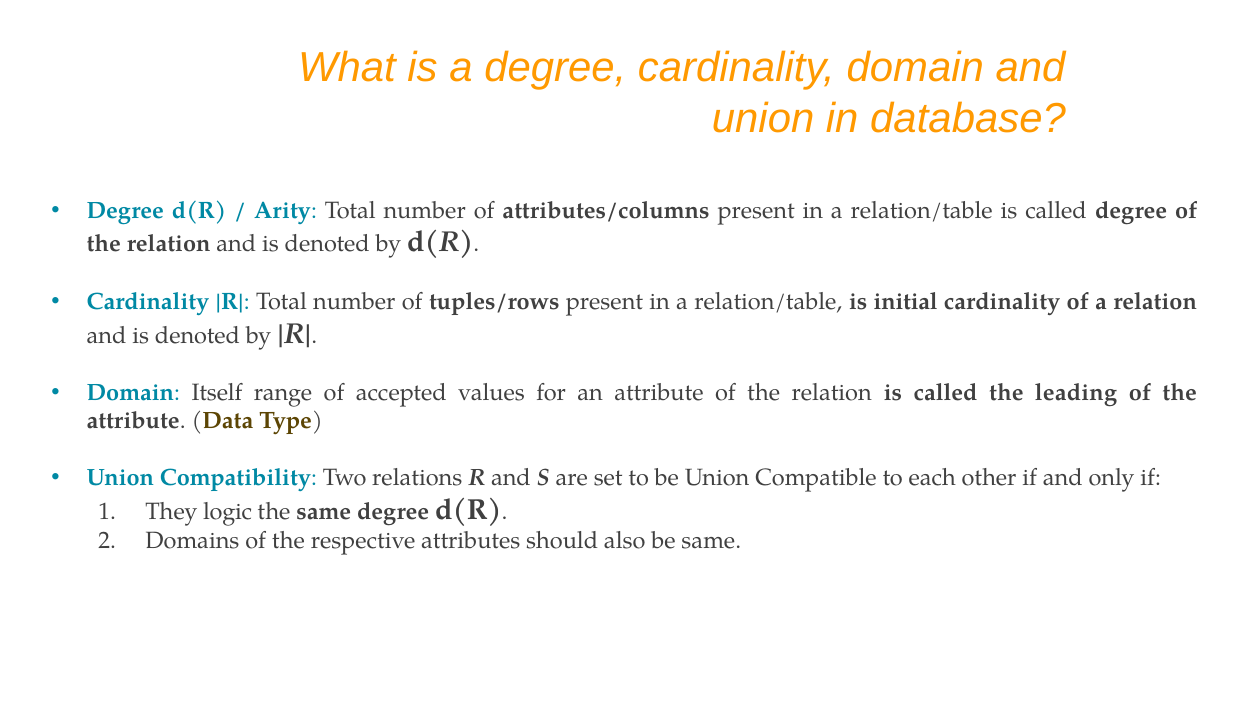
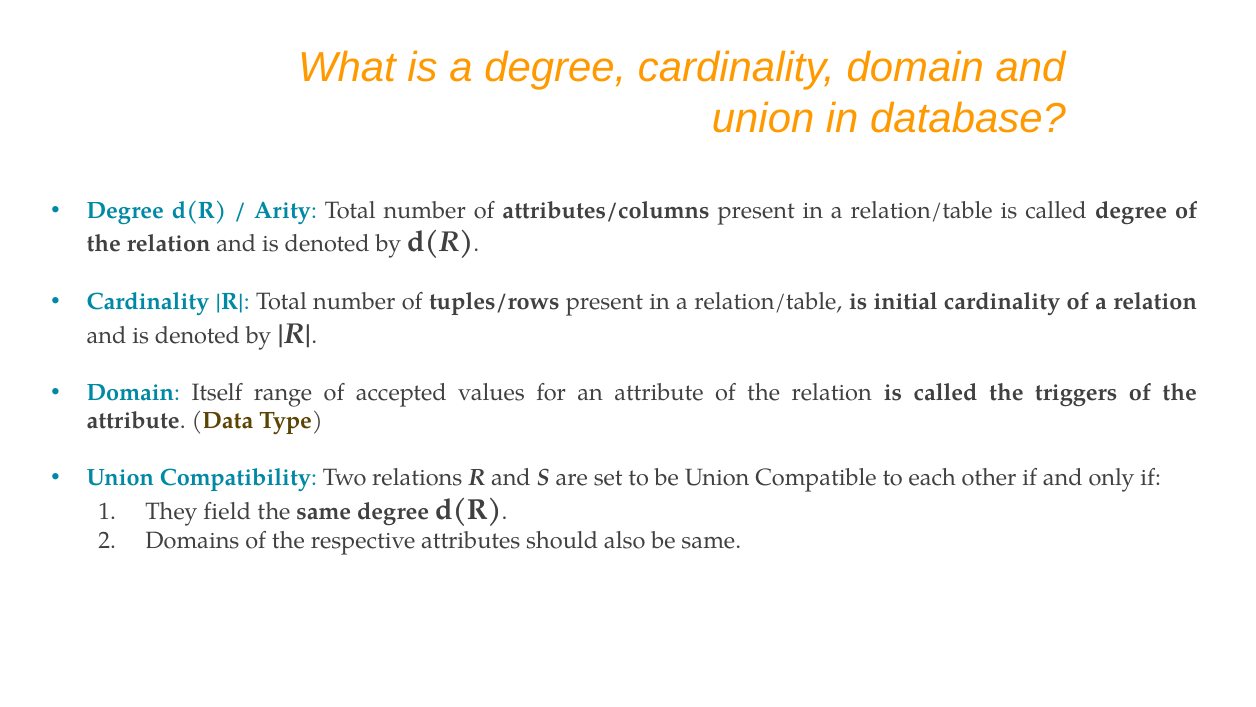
leading: leading -> triggers
logic: logic -> field
